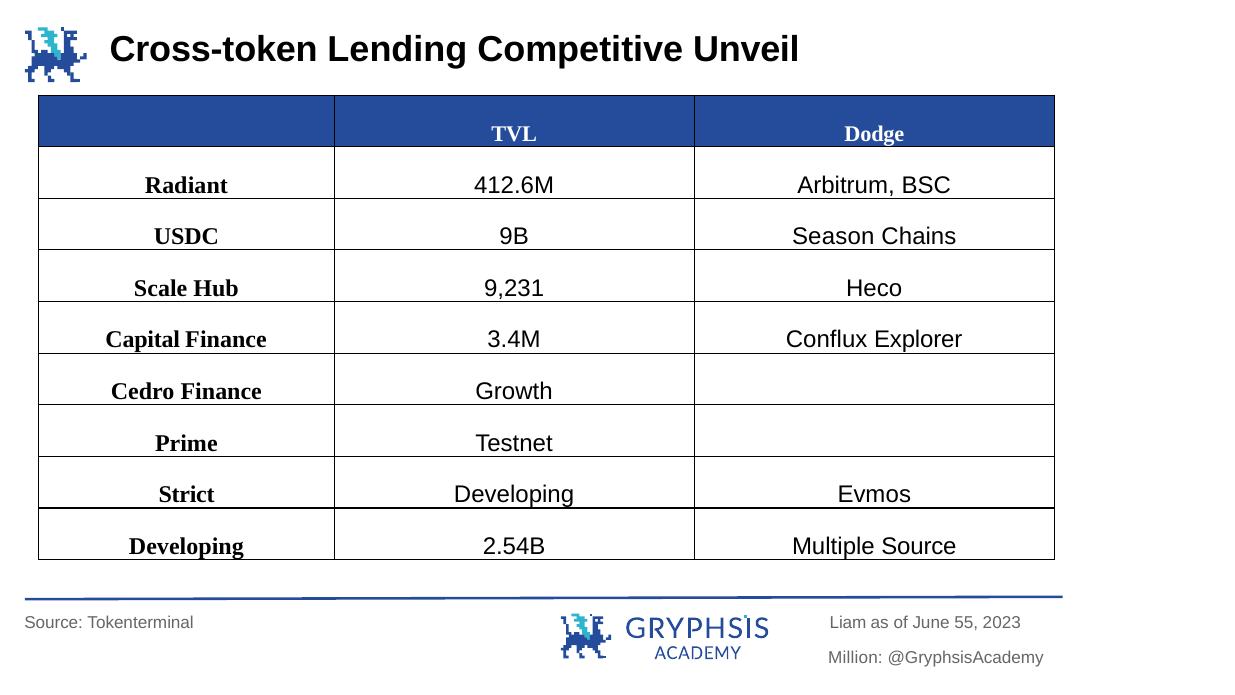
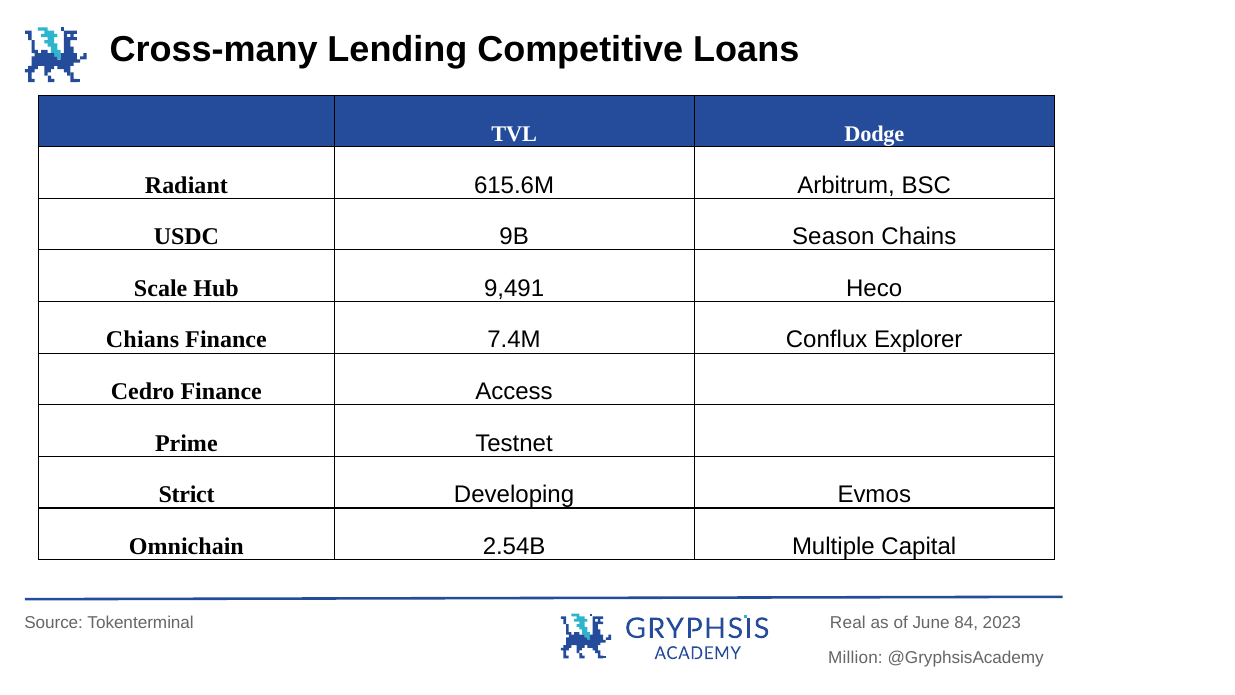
Cross-token: Cross-token -> Cross-many
Unveil: Unveil -> Loans
412.6M: 412.6M -> 615.6M
9,231: 9,231 -> 9,491
Capital: Capital -> Chians
3.4M: 3.4M -> 7.4M
Growth: Growth -> Access
Developing at (186, 546): Developing -> Omnichain
Multiple Source: Source -> Capital
Liam: Liam -> Real
55: 55 -> 84
